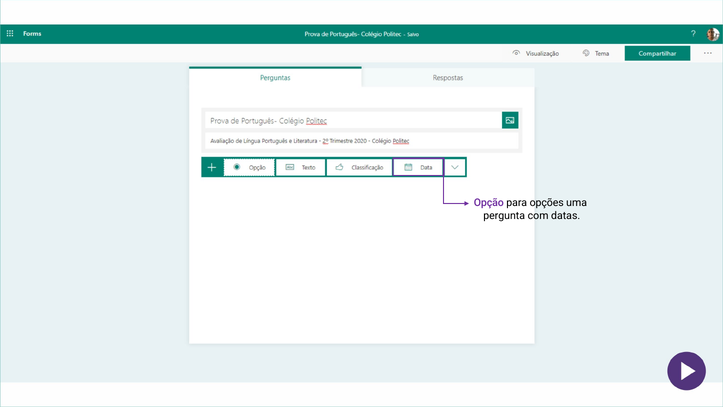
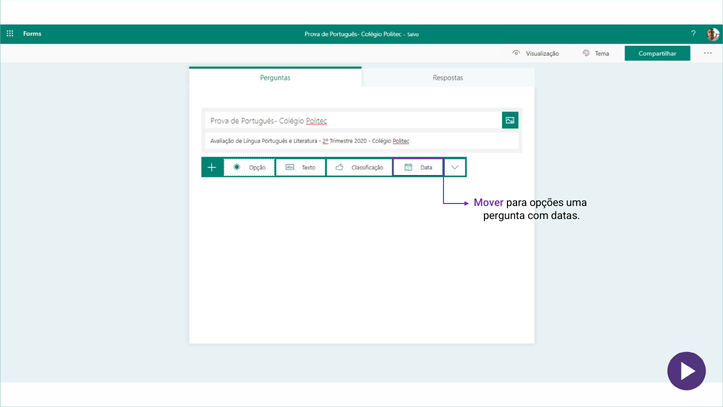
Opção: Opção -> Mover
